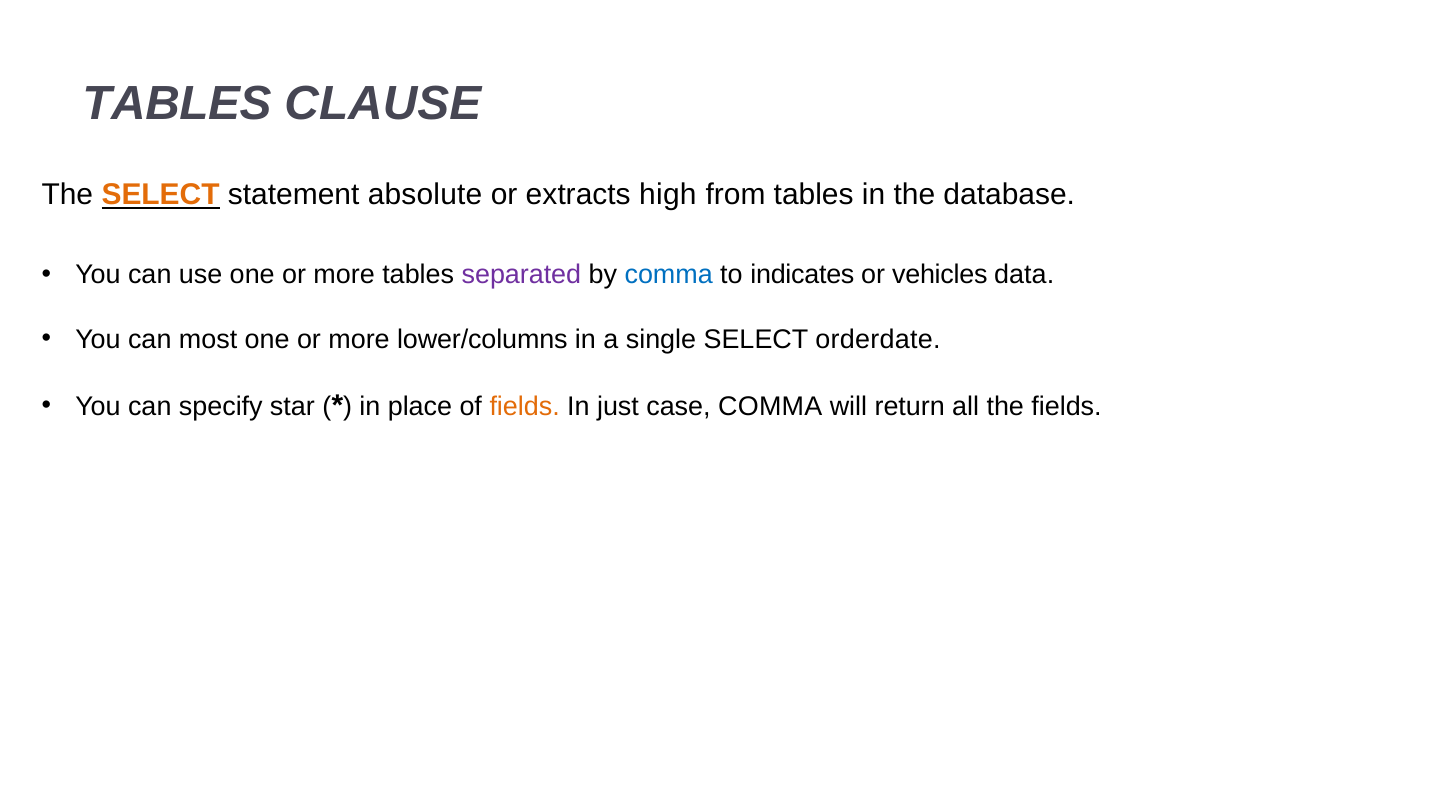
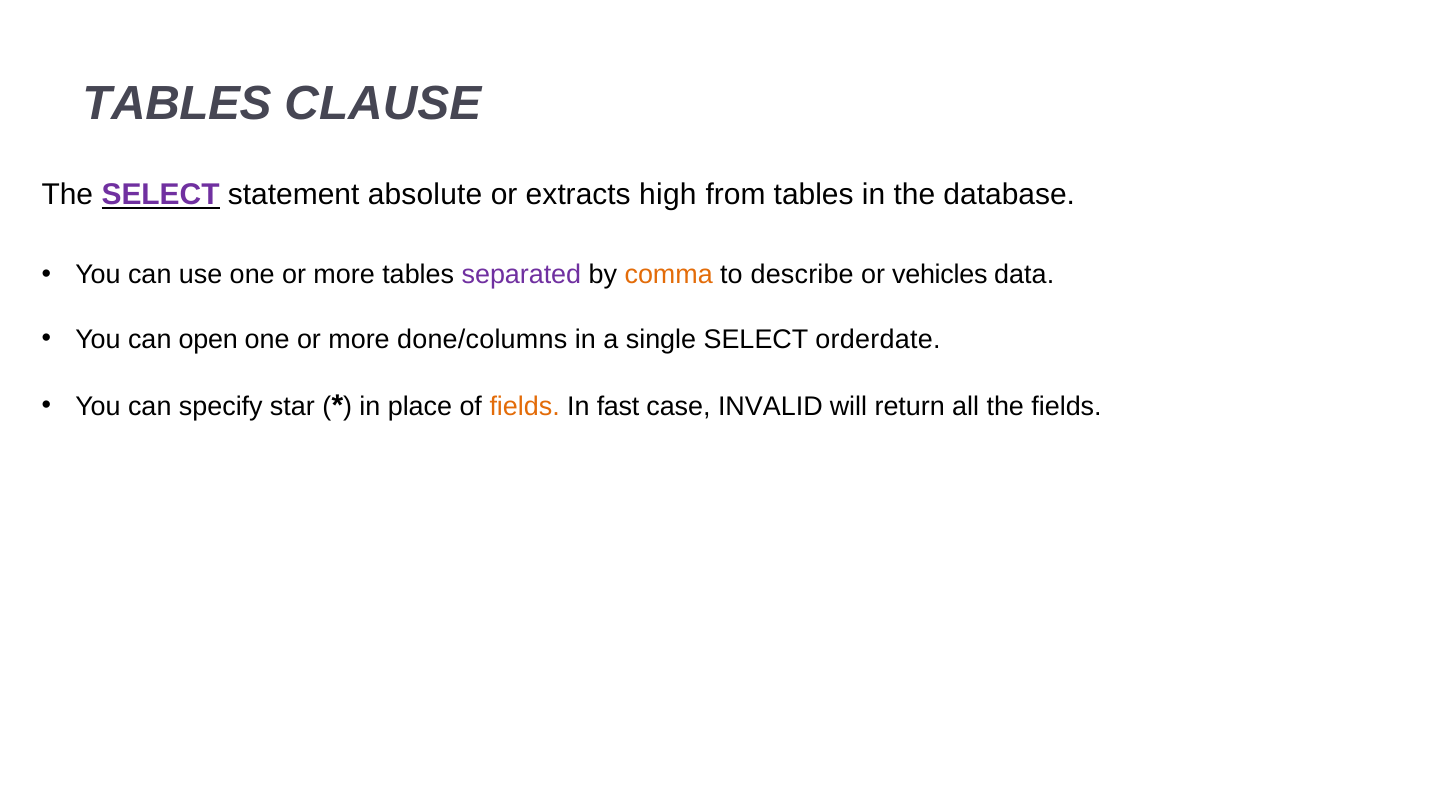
SELECT at (161, 195) colour: orange -> purple
comma at (669, 275) colour: blue -> orange
indicates: indicates -> describe
most: most -> open
lower/columns: lower/columns -> done/columns
just: just -> fast
case COMMA: COMMA -> INVALID
